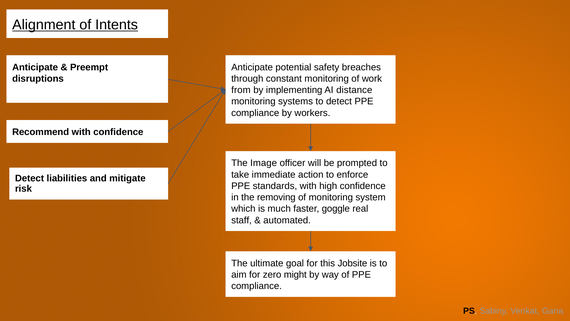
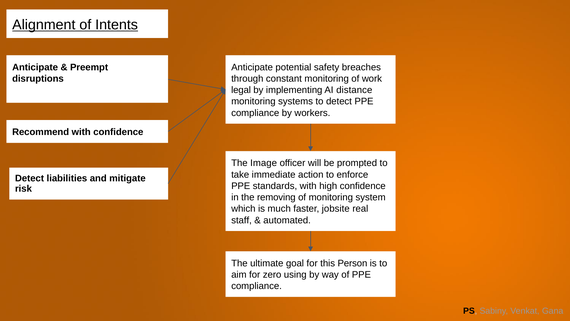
from: from -> legal
goggle: goggle -> jobsite
Jobsite: Jobsite -> Person
might: might -> using
